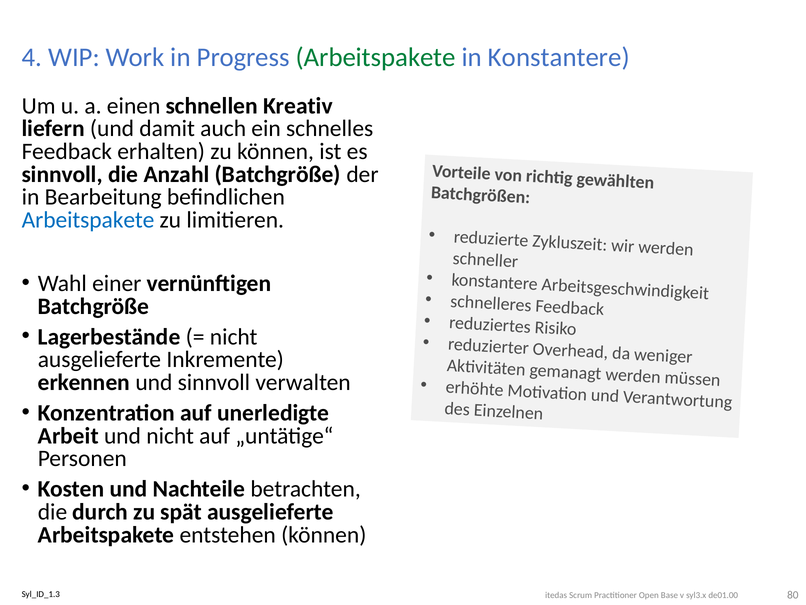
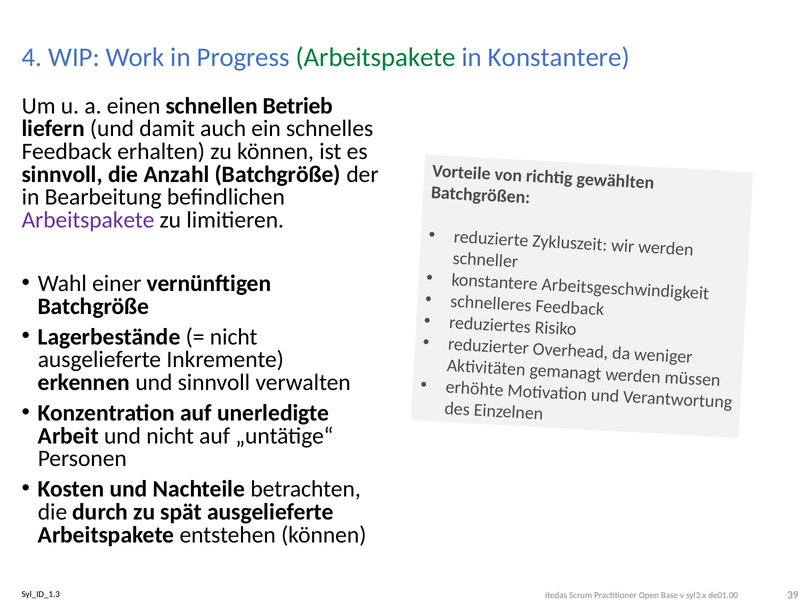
Kreativ: Kreativ -> Betrieb
Arbeitspakete at (88, 220) colour: blue -> purple
80: 80 -> 39
